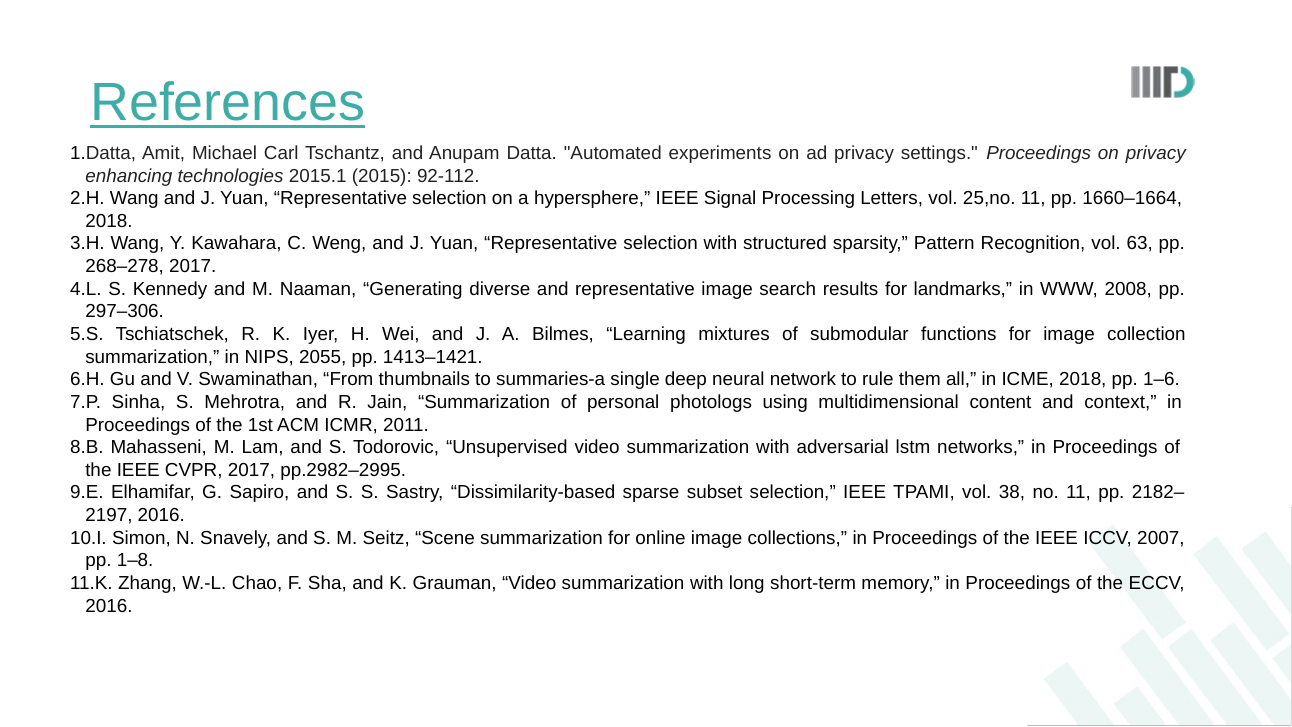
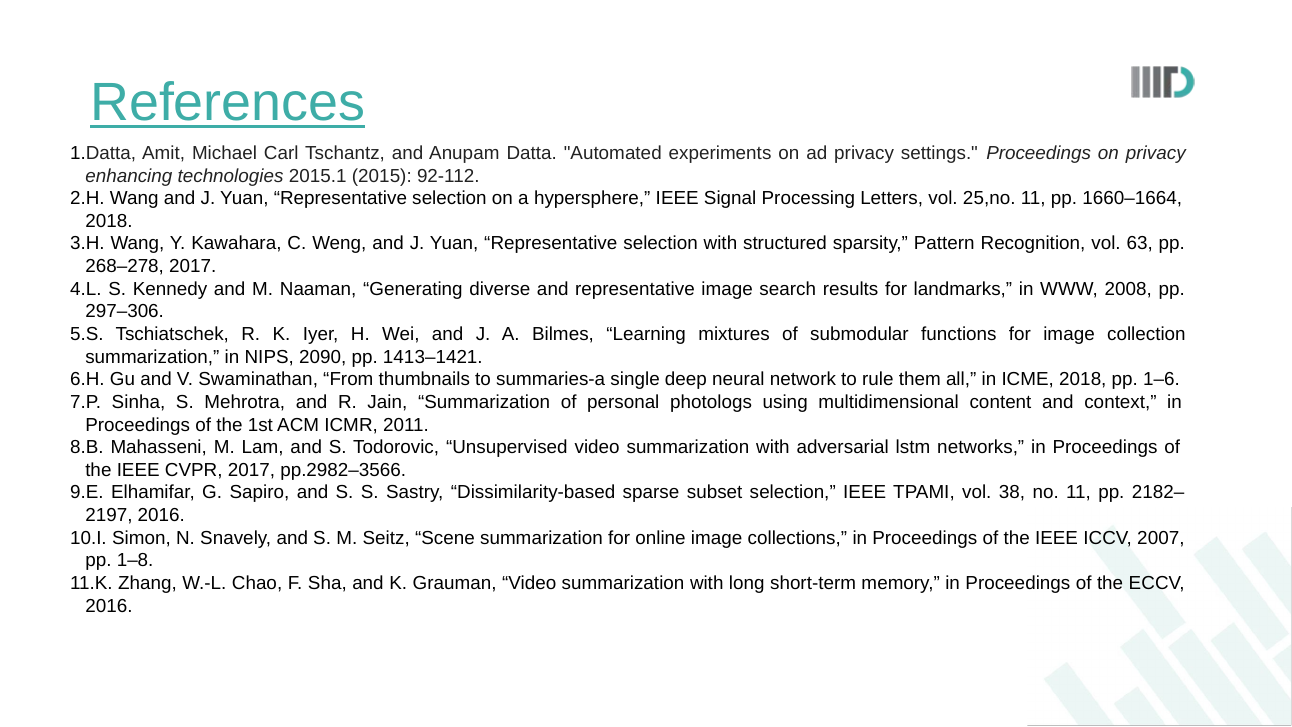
2055: 2055 -> 2090
pp.2982–2995: pp.2982–2995 -> pp.2982–3566
